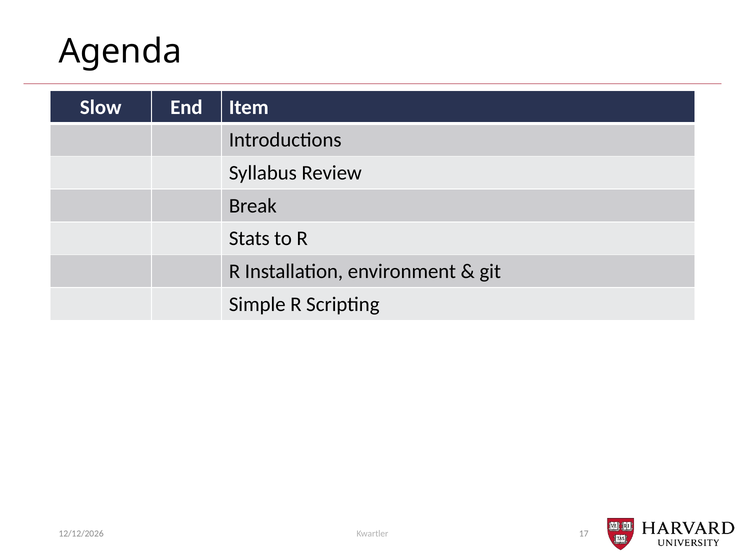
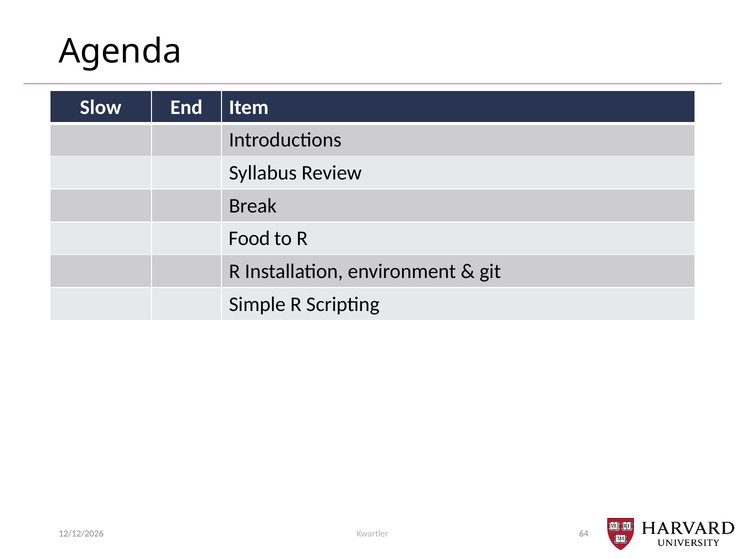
Stats: Stats -> Food
17: 17 -> 64
